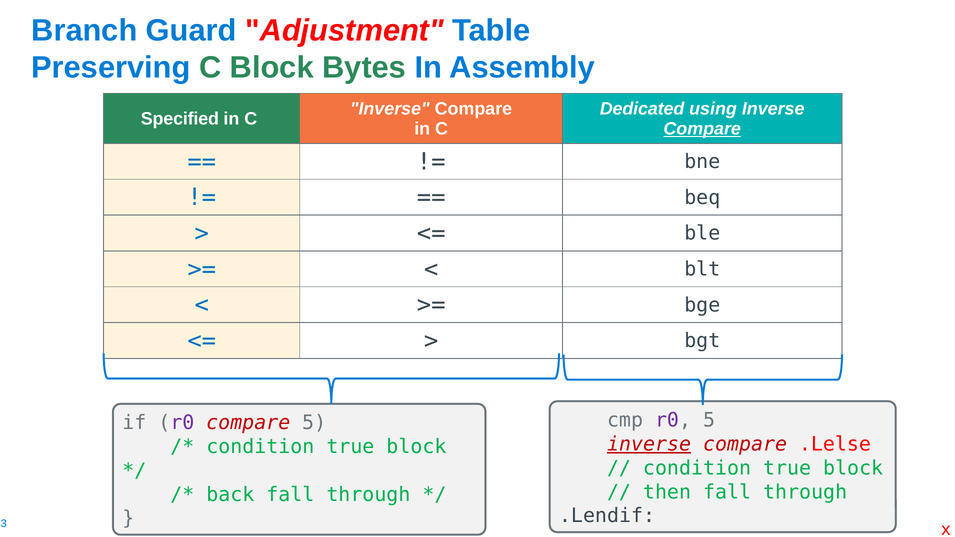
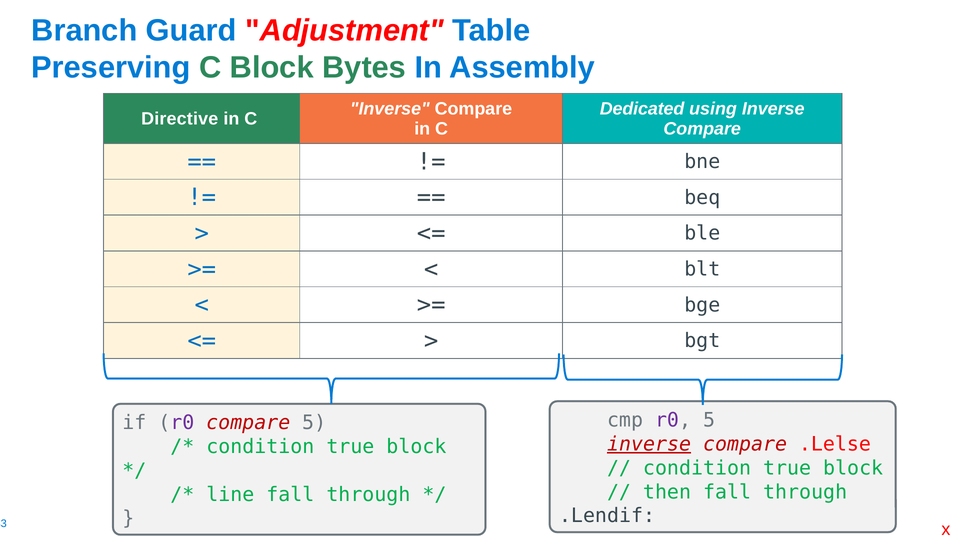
Specified: Specified -> Directive
Compare at (702, 129) underline: present -> none
back: back -> line
